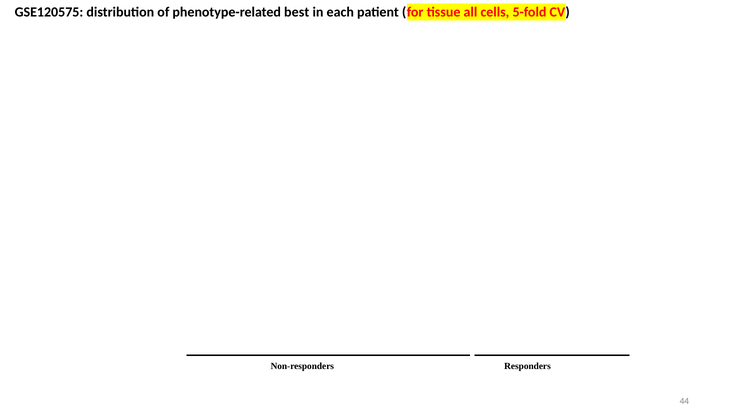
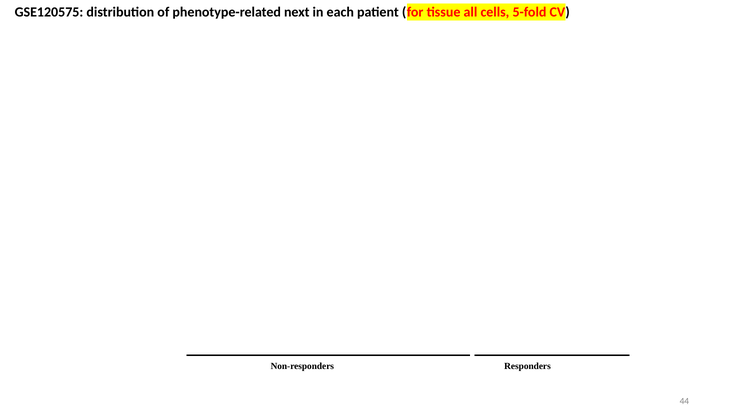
best: best -> next
